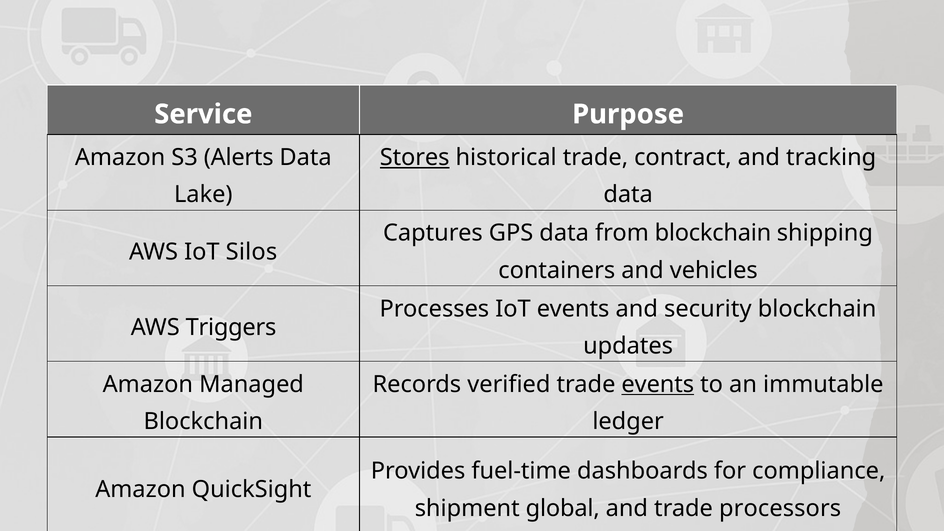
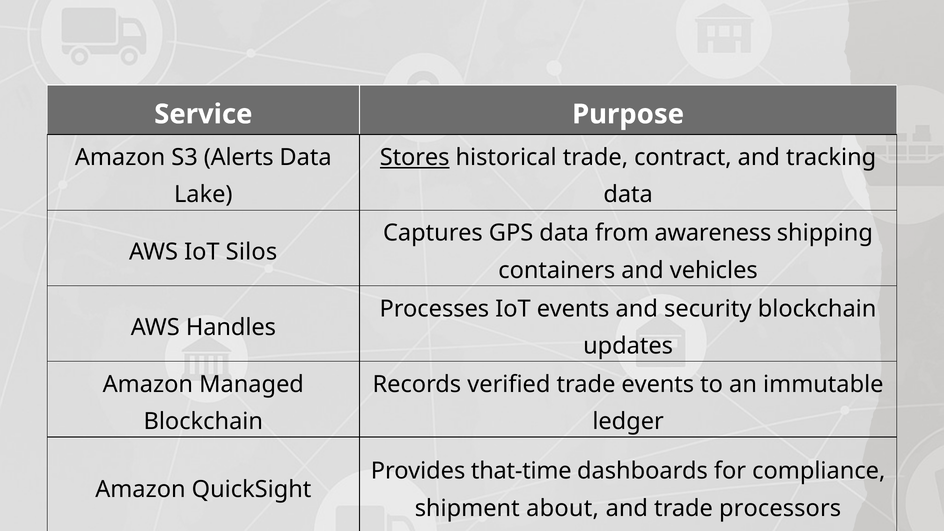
from blockchain: blockchain -> awareness
Triggers: Triggers -> Handles
events at (658, 384) underline: present -> none
fuel-time: fuel-time -> that-time
global: global -> about
